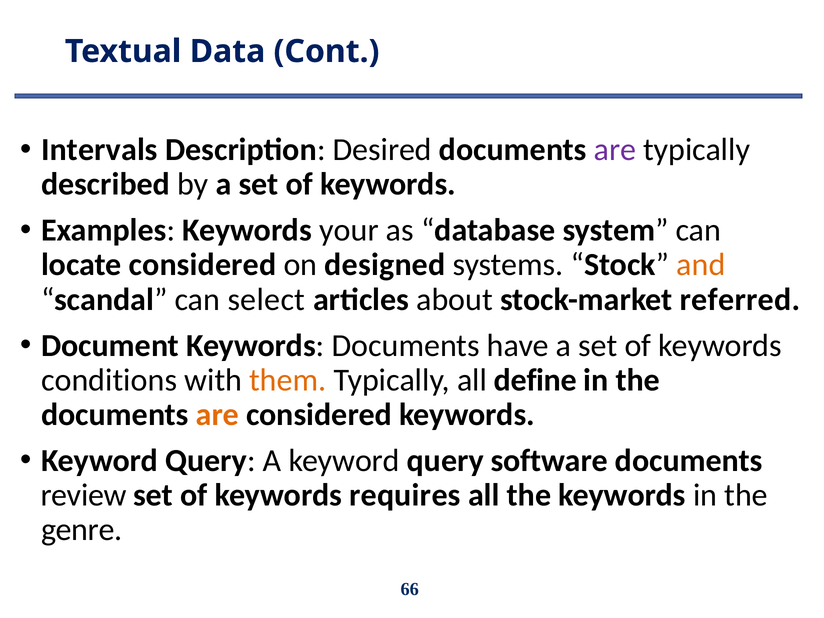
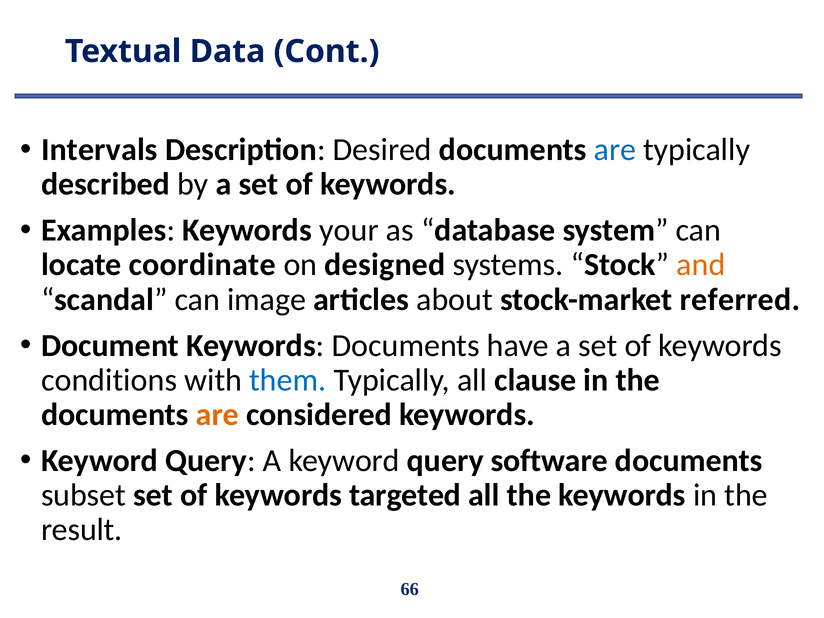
are at (615, 150) colour: purple -> blue
locate considered: considered -> coordinate
select: select -> image
them colour: orange -> blue
define: define -> clause
review: review -> subset
requires: requires -> targeted
genre: genre -> result
